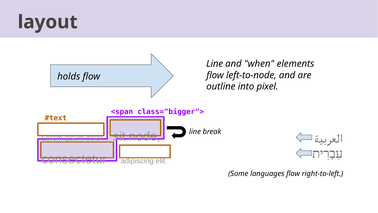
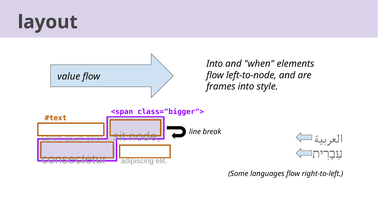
Line at (215, 64): Line -> Into
holds: holds -> value
outline: outline -> frames
pixel: pixel -> style
